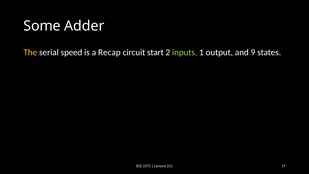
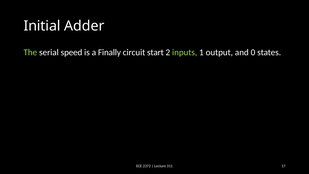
Some: Some -> Initial
The colour: yellow -> light green
Recap: Recap -> Finally
9: 9 -> 0
